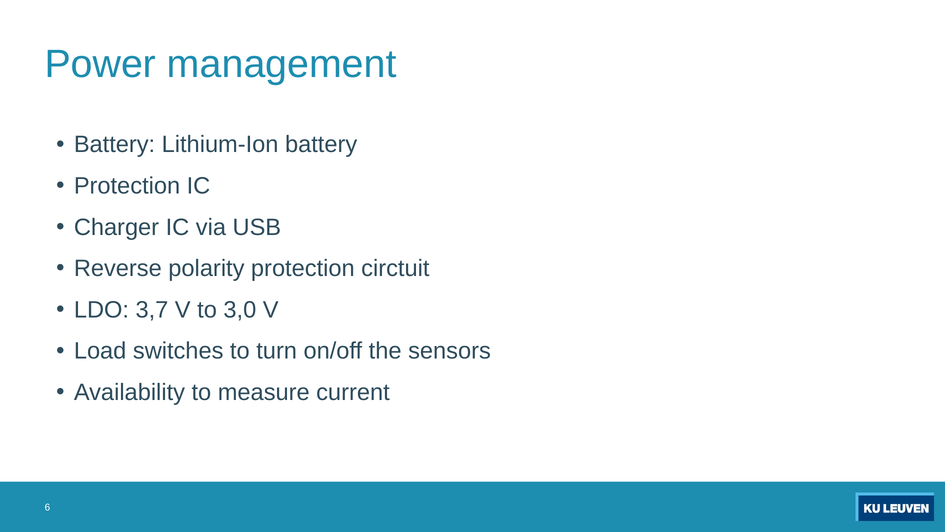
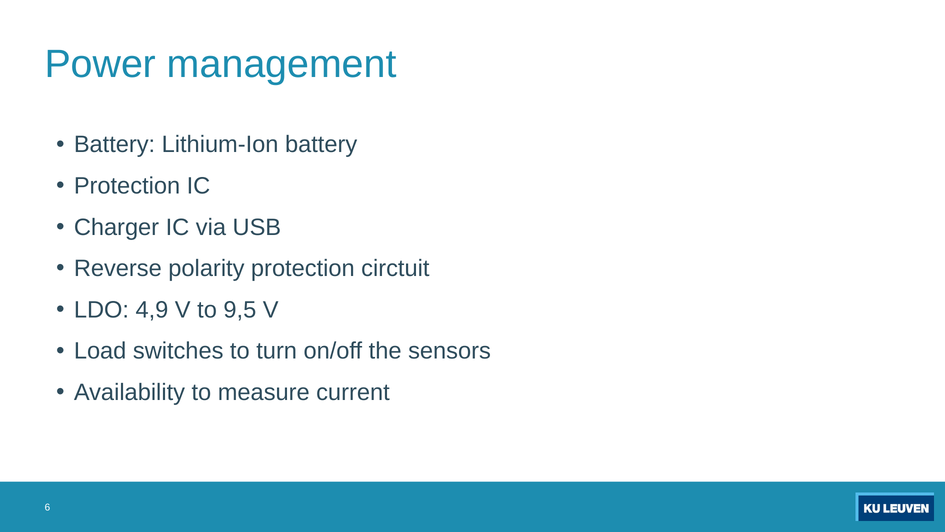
3,7: 3,7 -> 4,9
3,0: 3,0 -> 9,5
